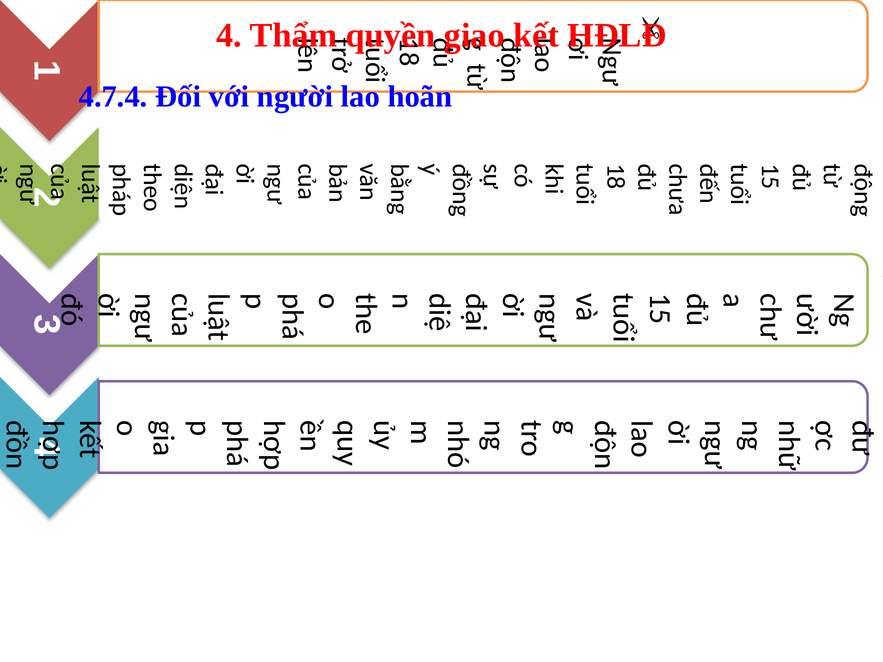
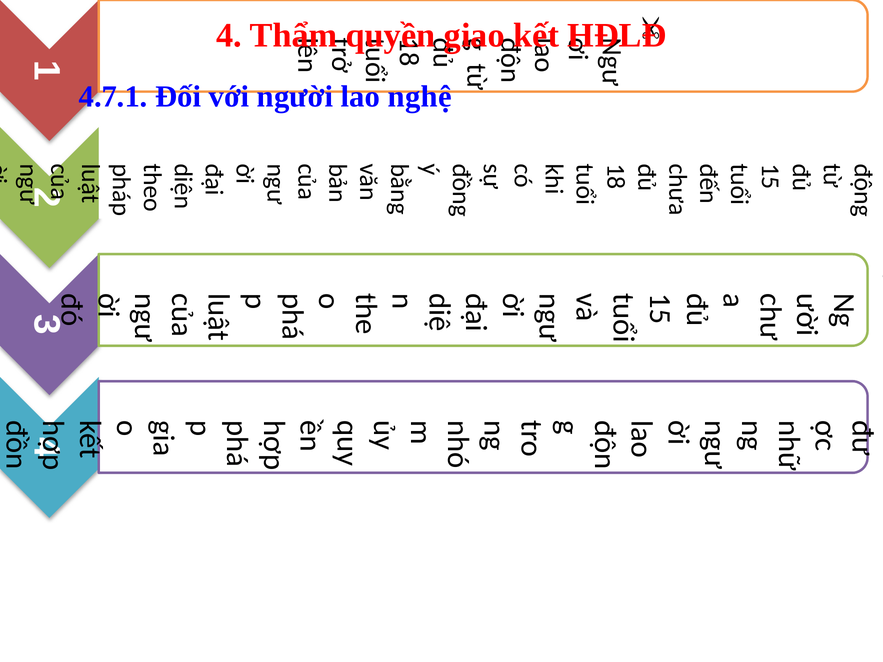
4.7.4: 4.7.4 -> 4.7.1
hoãn: hoãn -> nghệ
